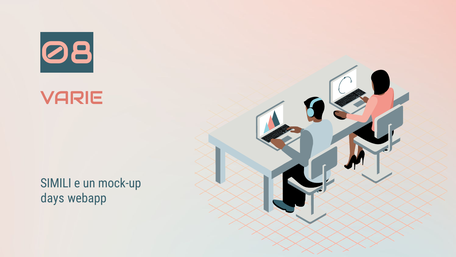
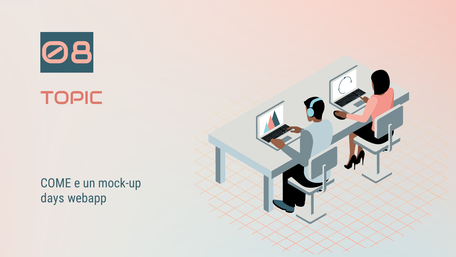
VARIE: VARIE -> TOPIC
SIMILI: SIMILI -> COME
